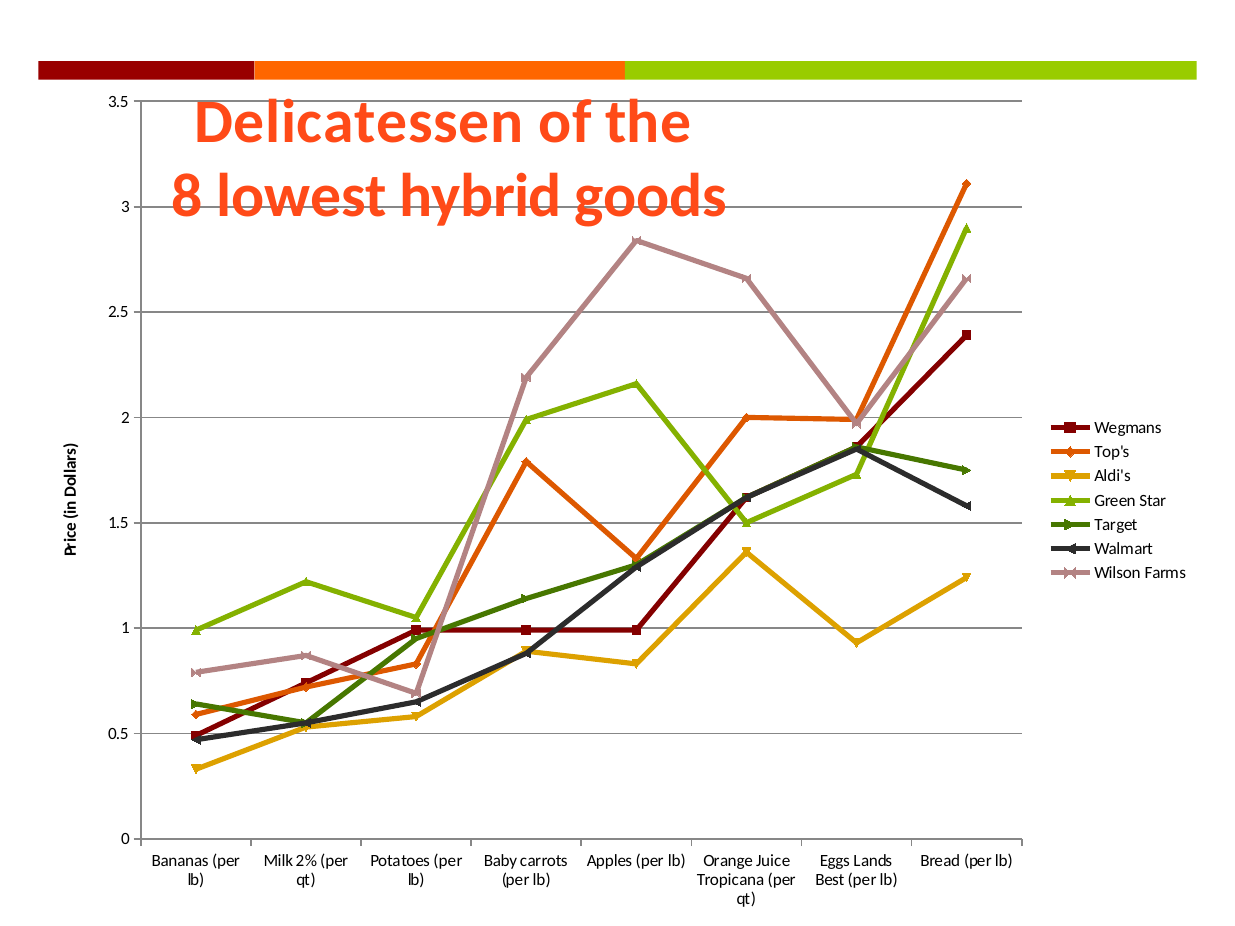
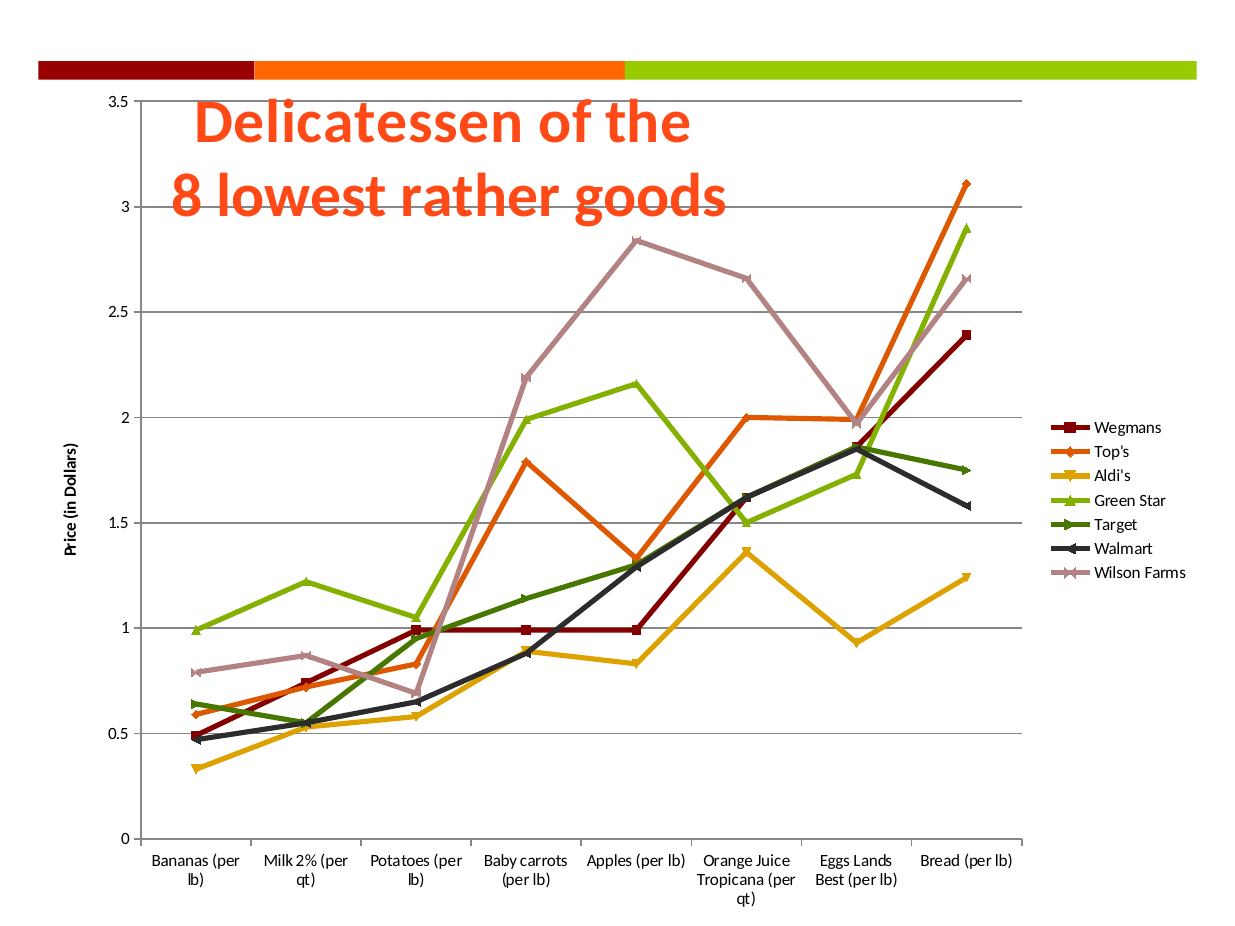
hybrid: hybrid -> rather
